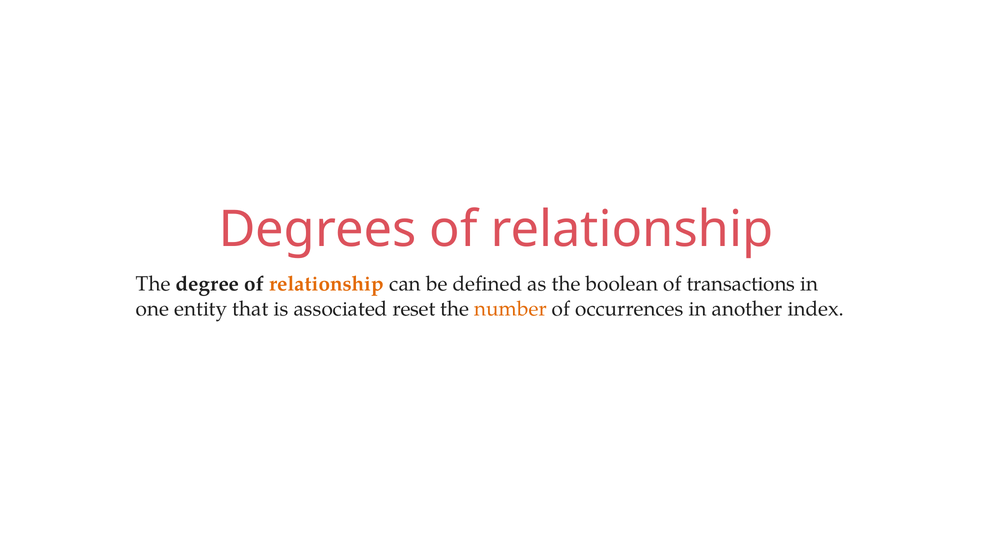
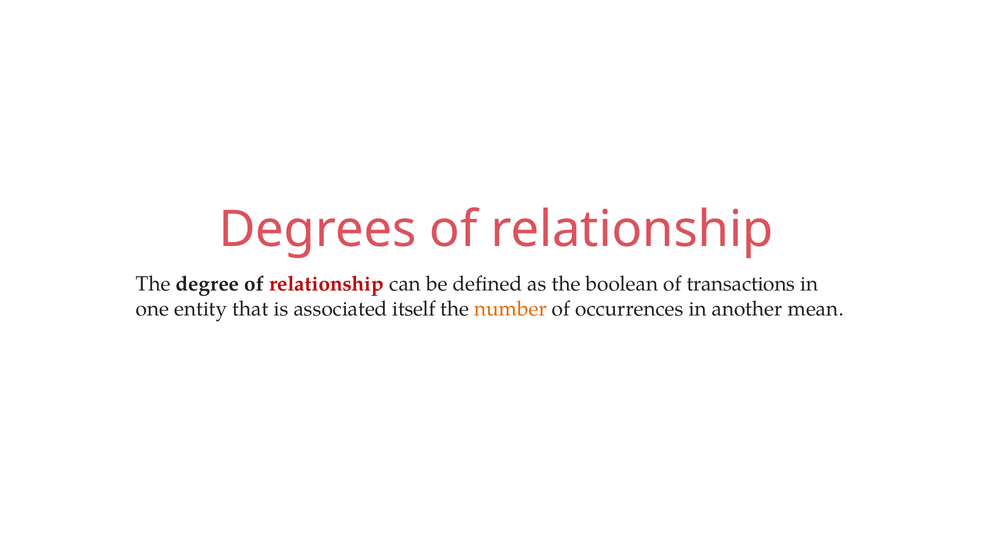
relationship at (327, 284) colour: orange -> red
reset: reset -> itself
index: index -> mean
